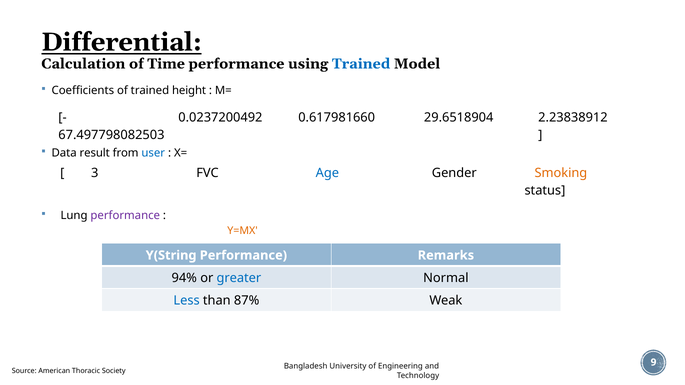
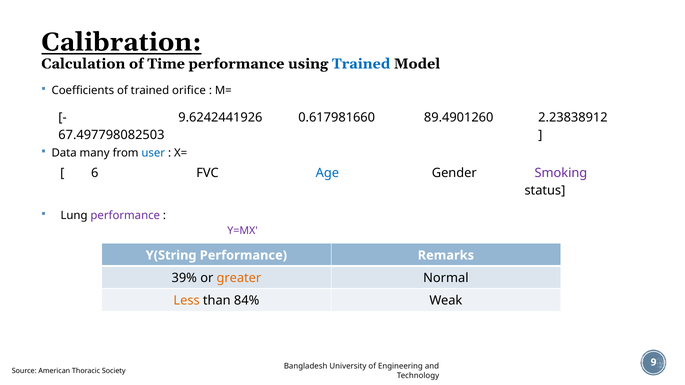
Differential: Differential -> Calibration
height: height -> orifice
0.0237200492: 0.0237200492 -> 9.6242441926
29.6518904: 29.6518904 -> 89.4901260
result: result -> many
3: 3 -> 6
Smoking colour: orange -> purple
Y=MX colour: orange -> purple
94%: 94% -> 39%
greater colour: blue -> orange
Less colour: blue -> orange
87%: 87% -> 84%
